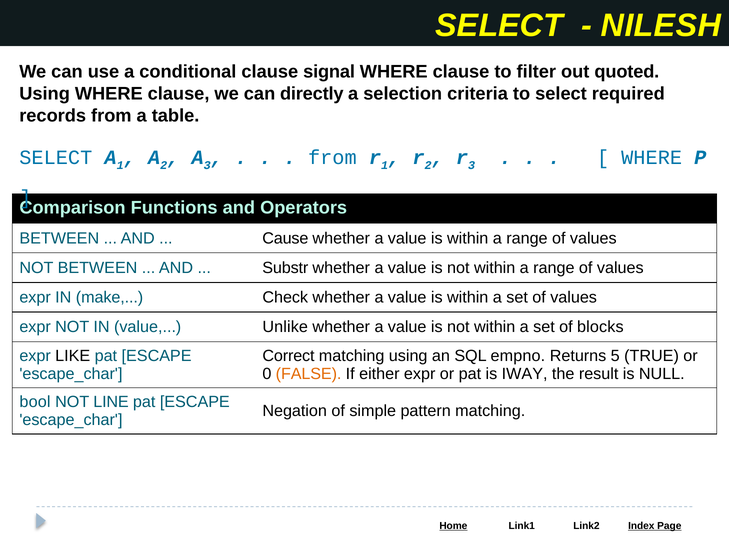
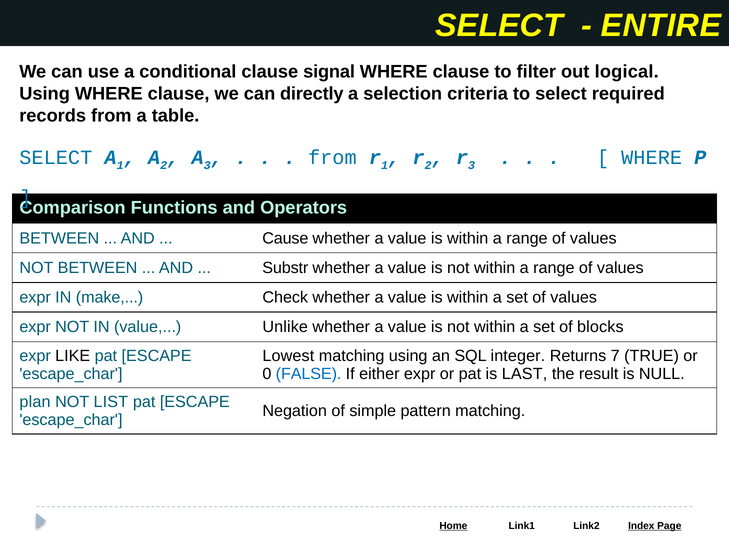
NILESH: NILESH -> ENTIRE
quoted: quoted -> logical
Correct: Correct -> Lowest
empno: empno -> integer
5: 5 -> 7
FALSE colour: orange -> blue
IWAY: IWAY -> LAST
bool: bool -> plan
LINE: LINE -> LIST
